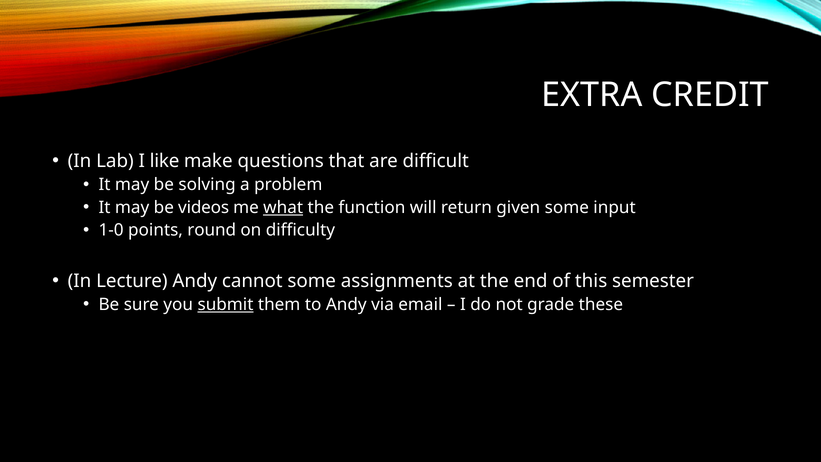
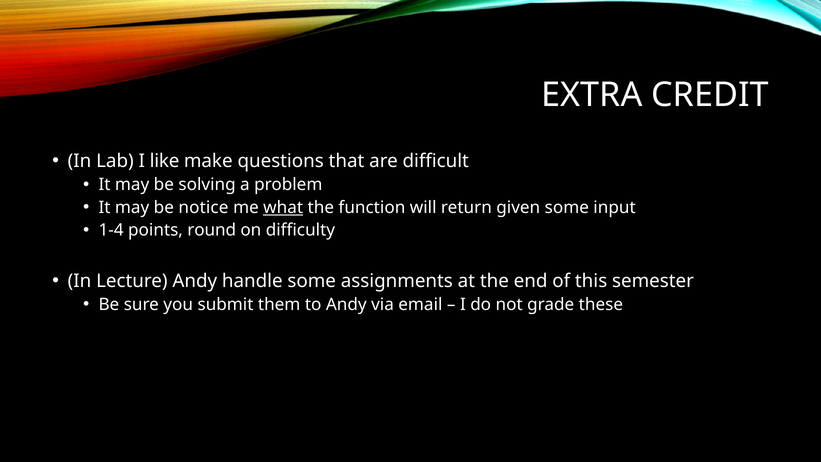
videos: videos -> notice
1-0: 1-0 -> 1-4
cannot: cannot -> handle
submit underline: present -> none
